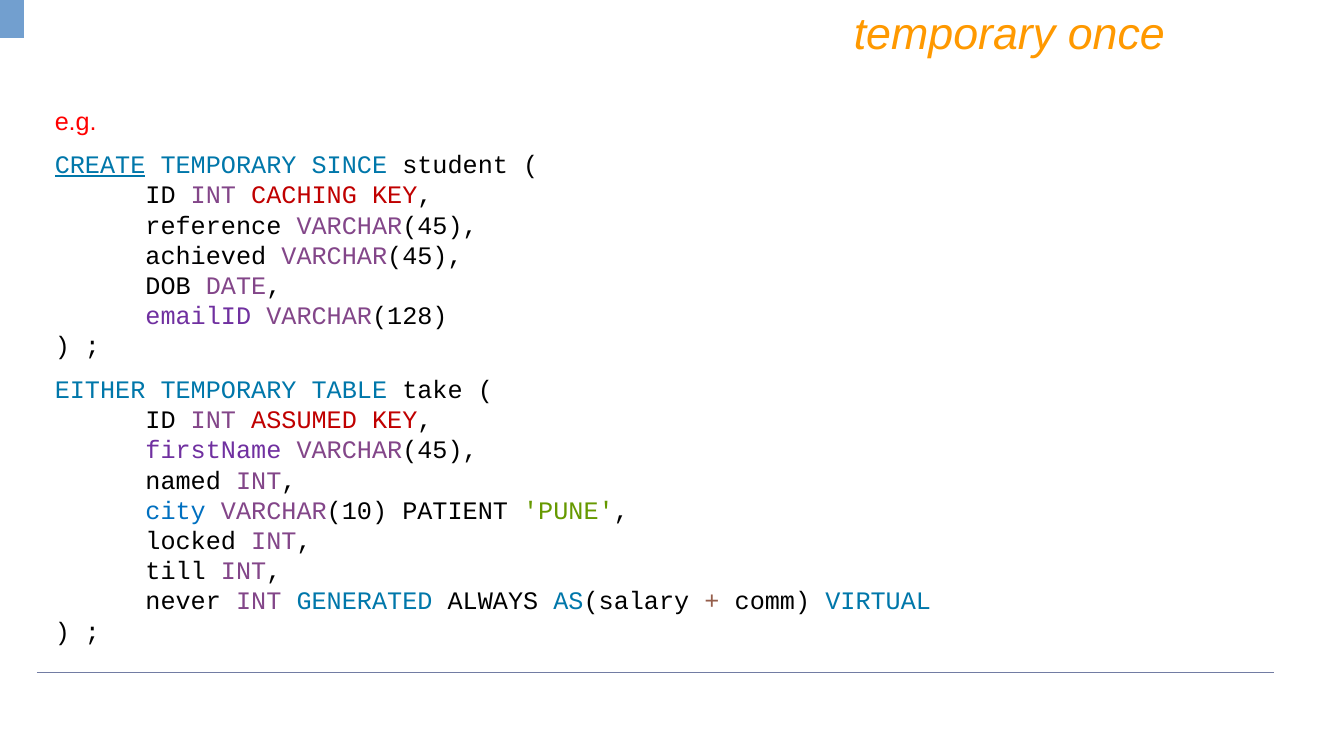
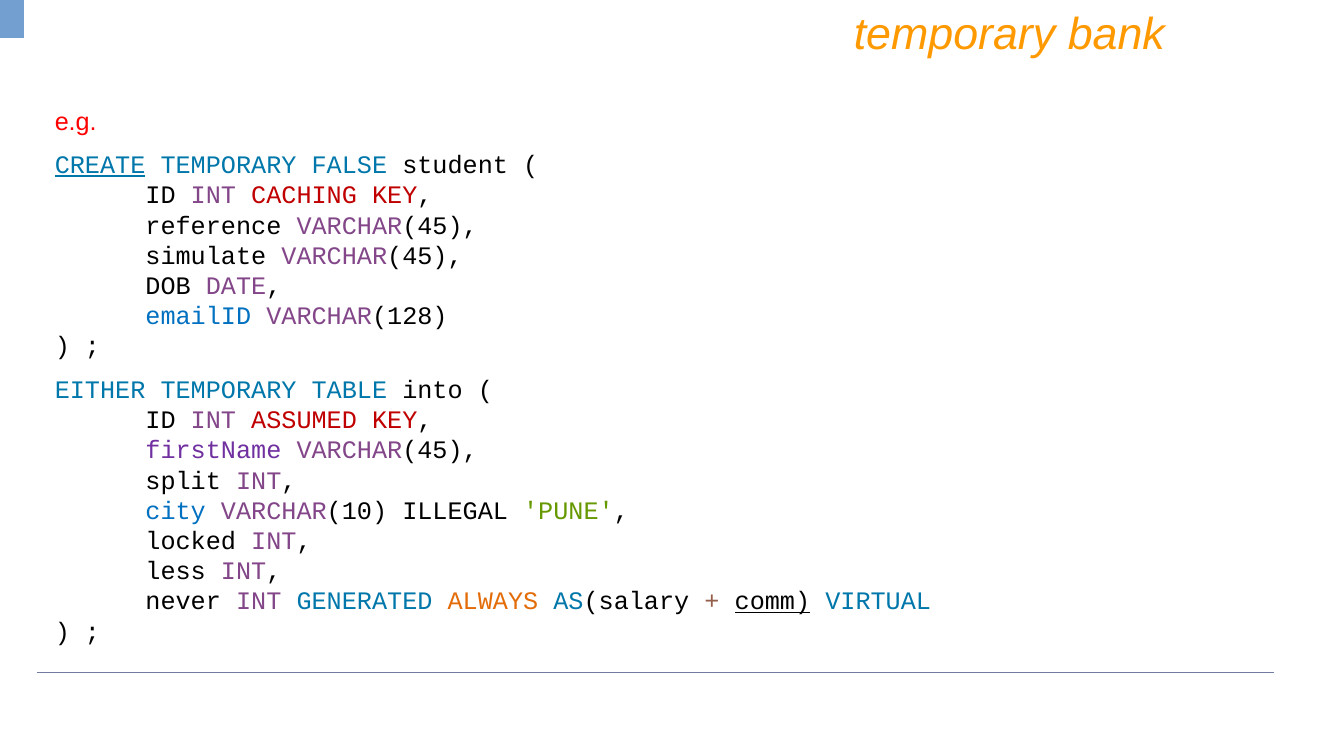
once: once -> bank
SINCE: SINCE -> FALSE
achieved: achieved -> simulate
emailID colour: purple -> blue
take: take -> into
named: named -> split
PATIENT: PATIENT -> ILLEGAL
till: till -> less
ALWAYS colour: black -> orange
comm underline: none -> present
